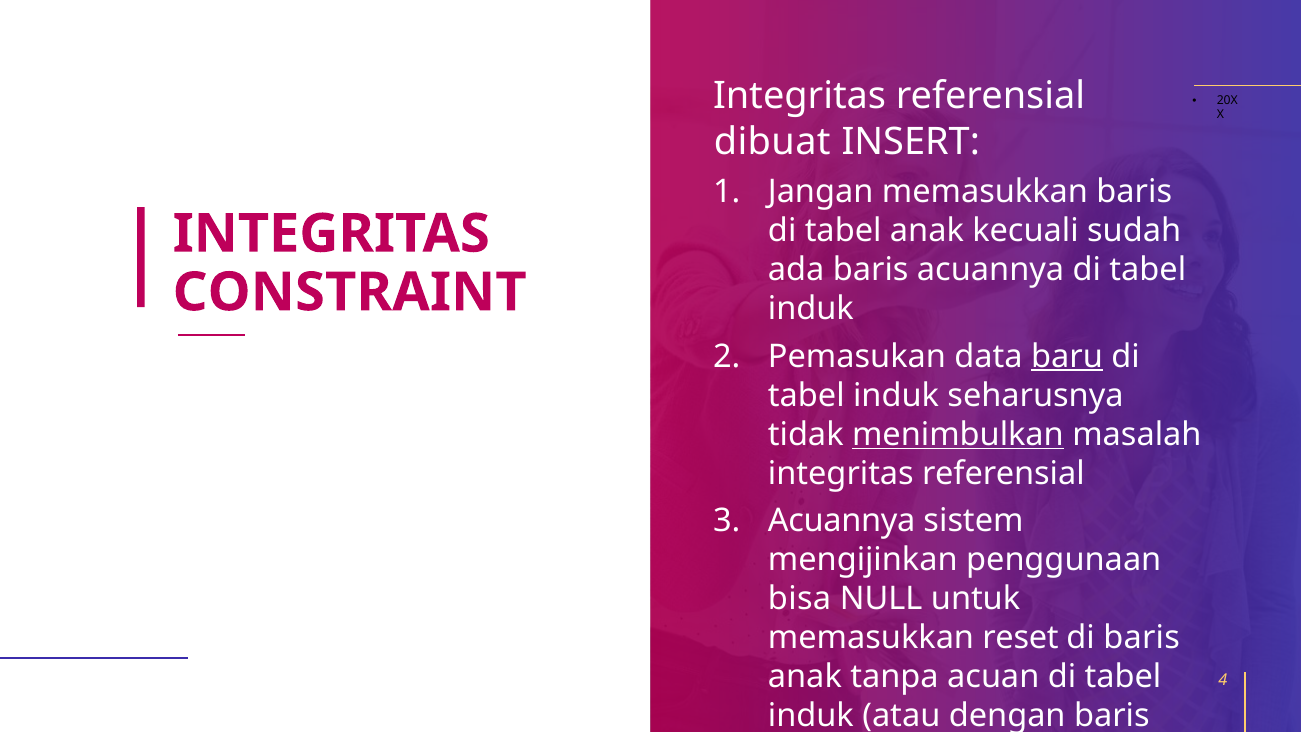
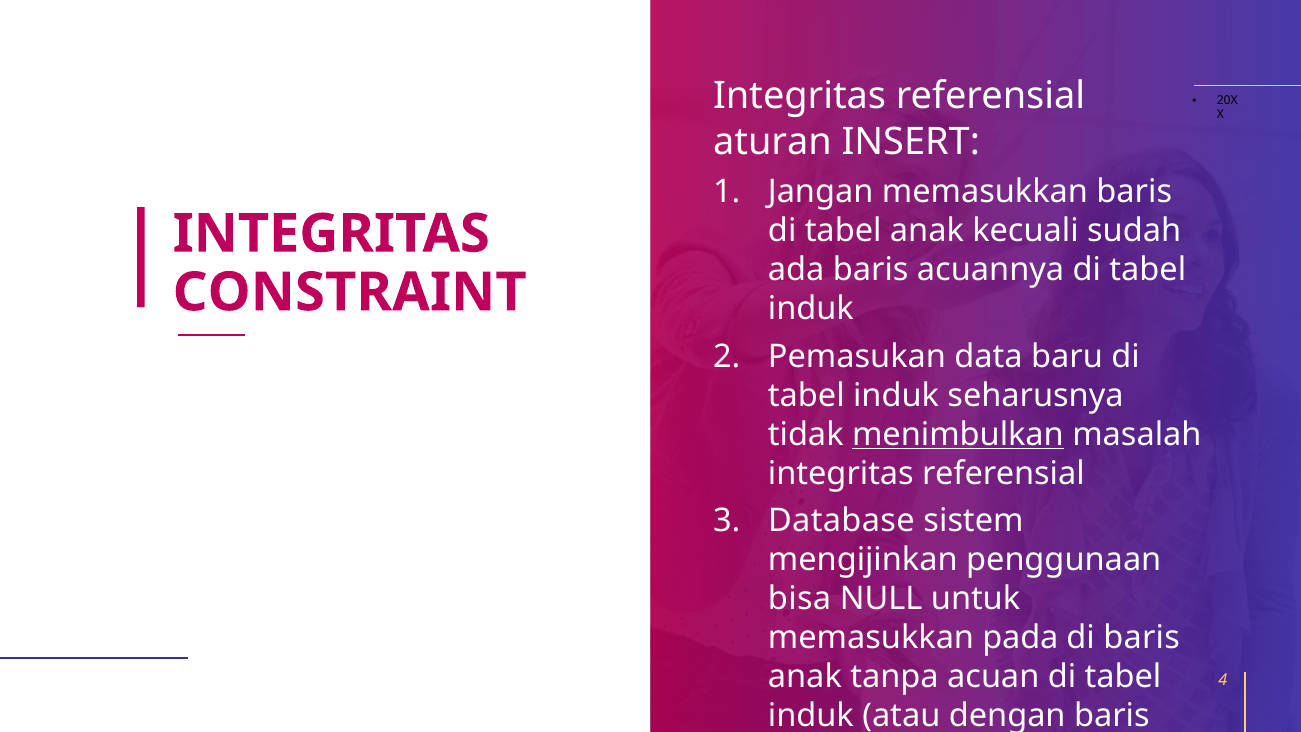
dibuat: dibuat -> aturan
baru underline: present -> none
Acuannya at (842, 521): Acuannya -> Database
reset: reset -> pada
